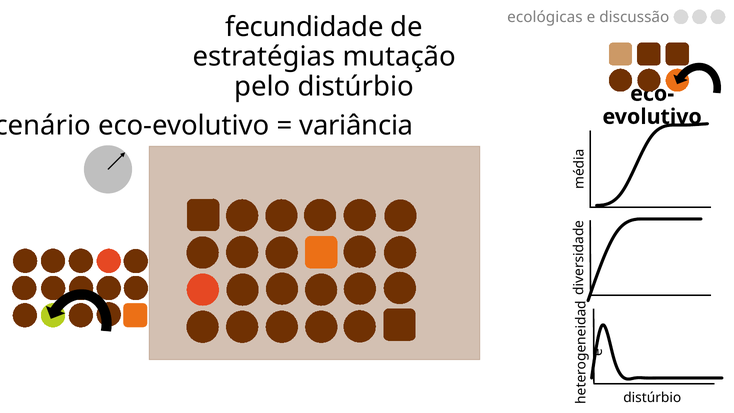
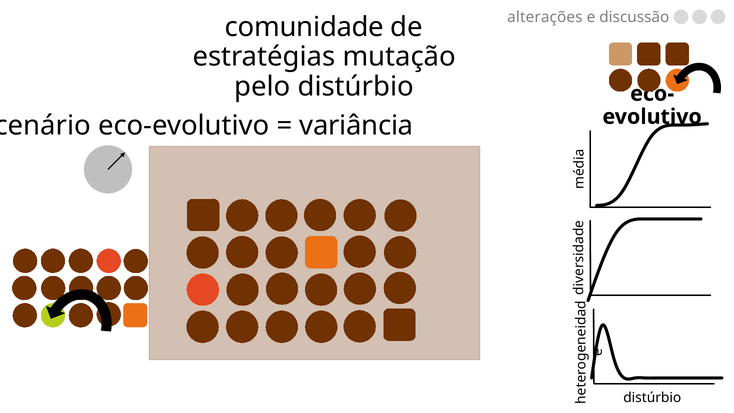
ecológicas: ecológicas -> alterações
fecundidade: fecundidade -> comunidade
